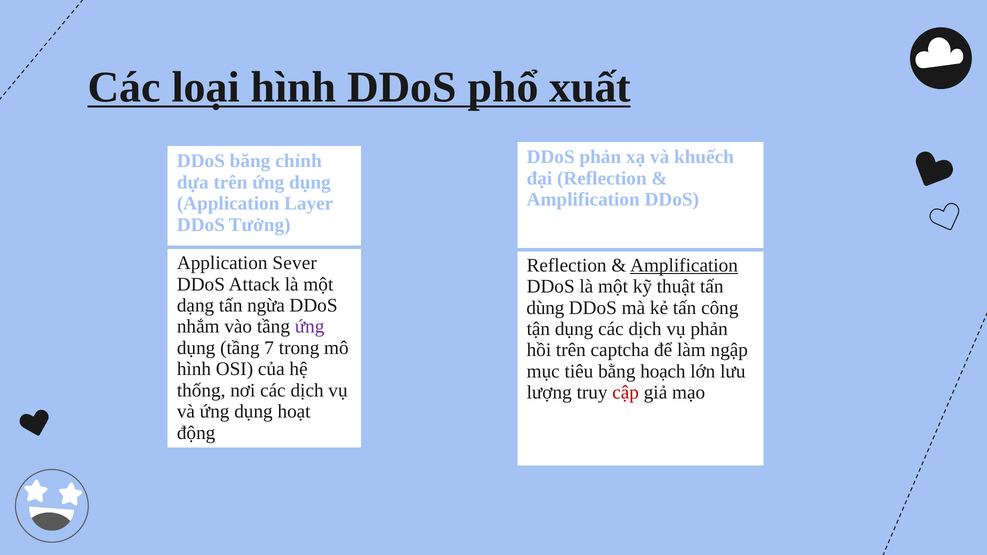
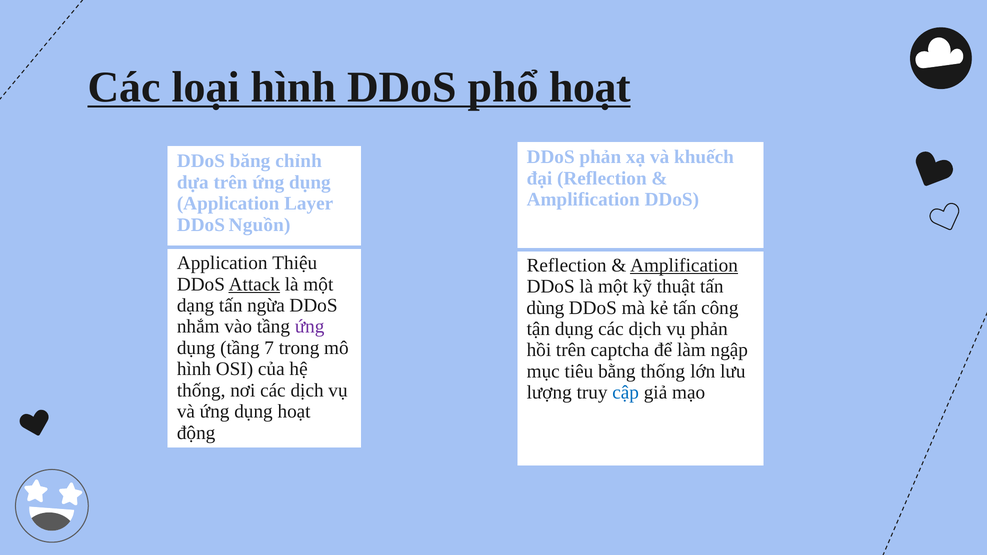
phổ xuất: xuất -> hoạt
Tưởng: Tưởng -> Nguồn
Sever: Sever -> Thiệu
Attack underline: none -> present
bằng hoạch: hoạch -> thống
cập colour: red -> blue
